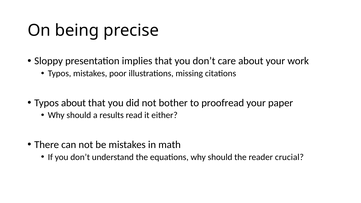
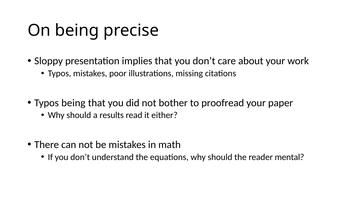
Typos about: about -> being
crucial: crucial -> mental
